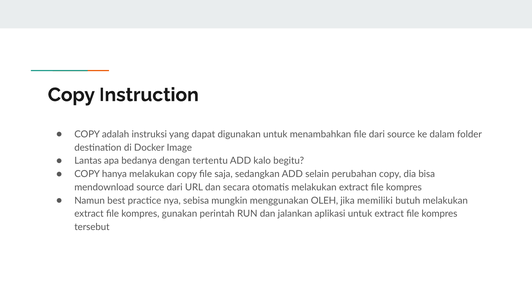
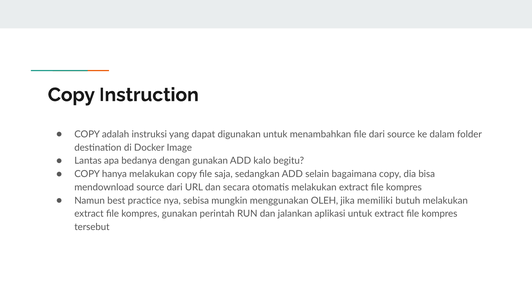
dengan tertentu: tertentu -> gunakan
perubahan: perubahan -> bagaimana
